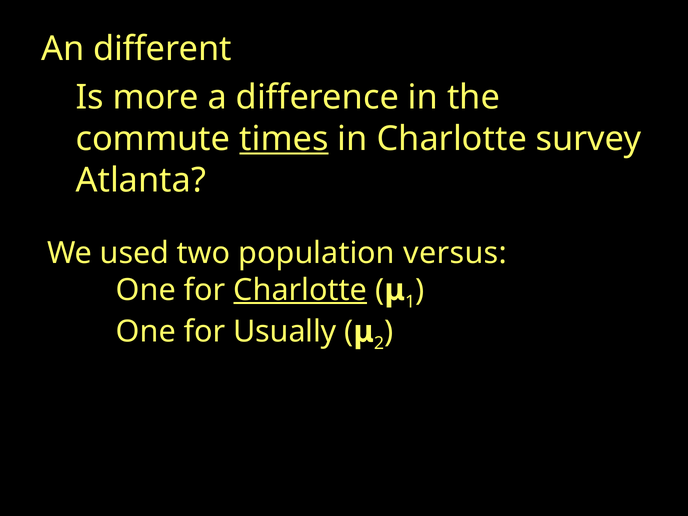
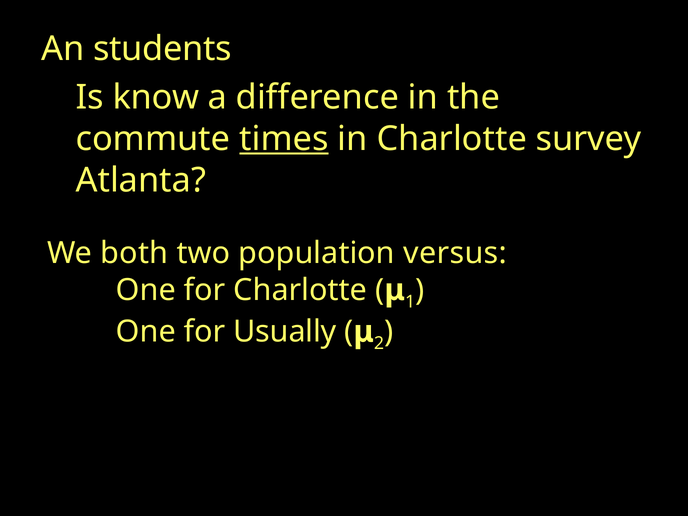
different: different -> students
more: more -> know
used: used -> both
Charlotte at (300, 290) underline: present -> none
